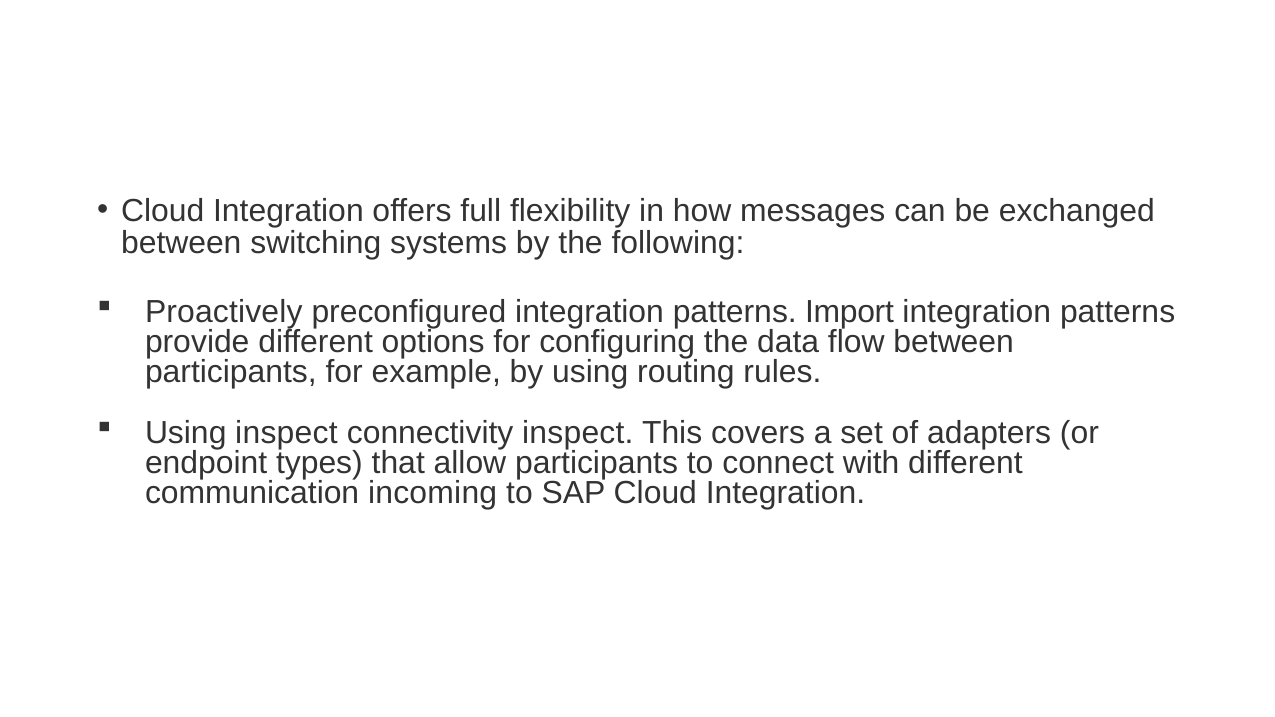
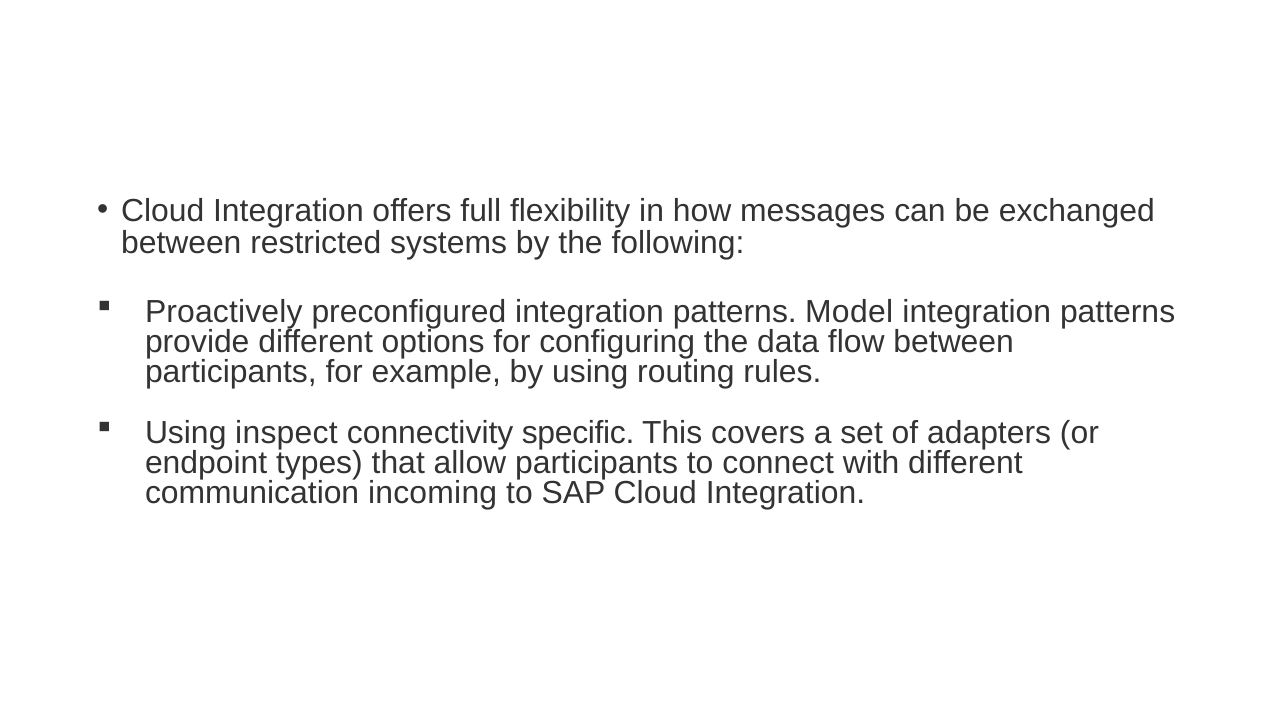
switching: switching -> restricted
Import: Import -> Model
connectivity inspect: inspect -> specific
